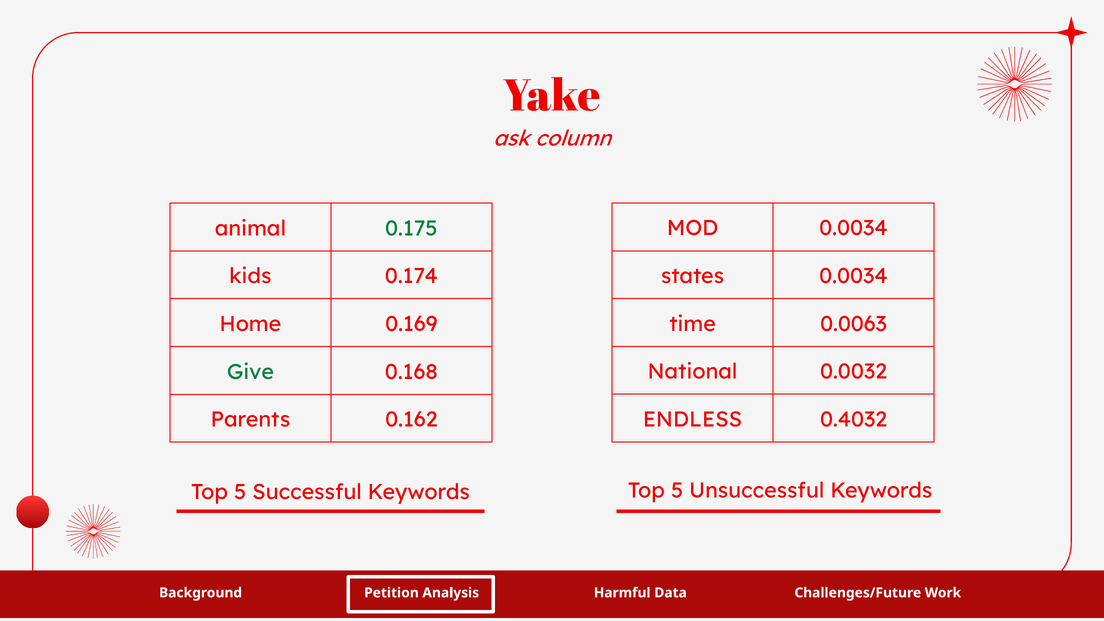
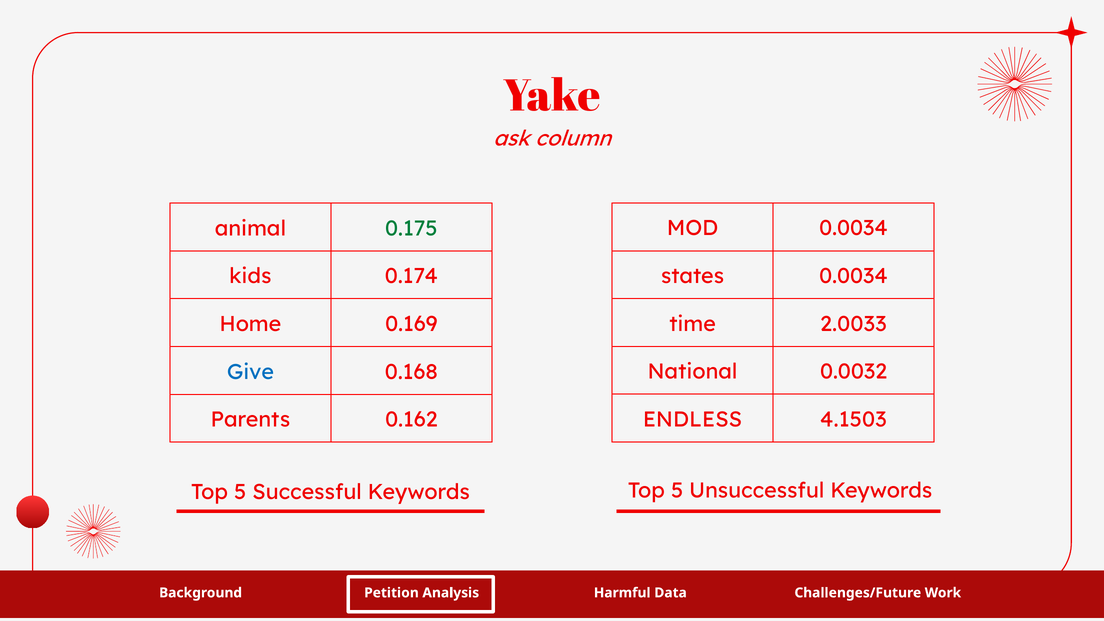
0.0063: 0.0063 -> 2.0033
Give colour: green -> blue
0.4032: 0.4032 -> 4.1503
